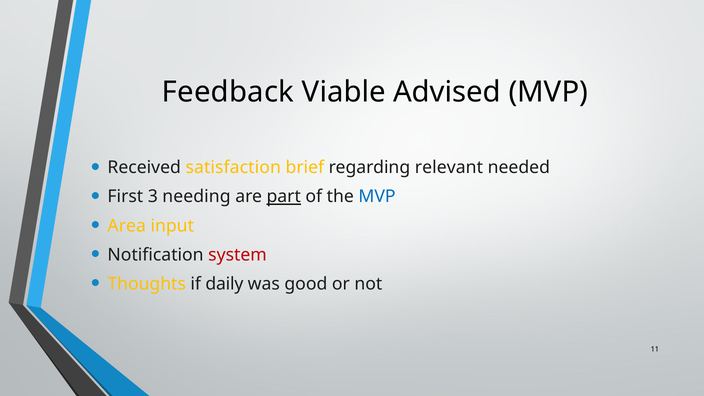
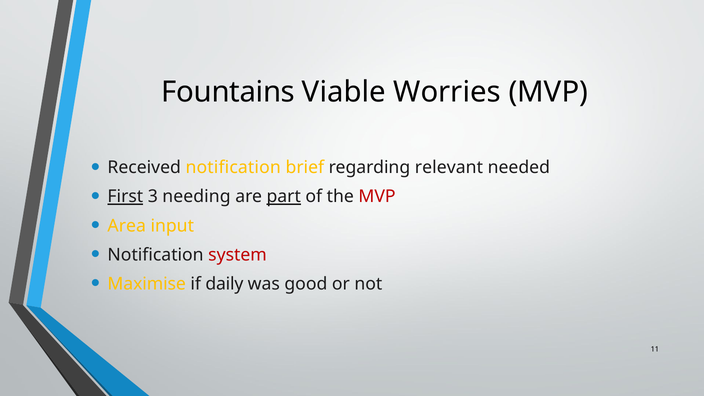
Feedback: Feedback -> Fountains
Advised: Advised -> Worries
Received satisfaction: satisfaction -> notification
First underline: none -> present
MVP at (377, 197) colour: blue -> red
Thoughts: Thoughts -> Maximise
